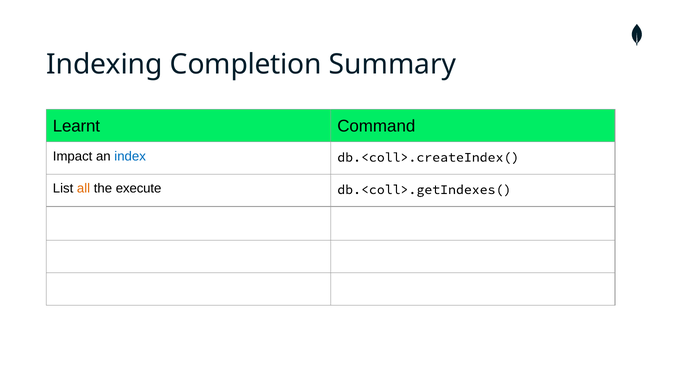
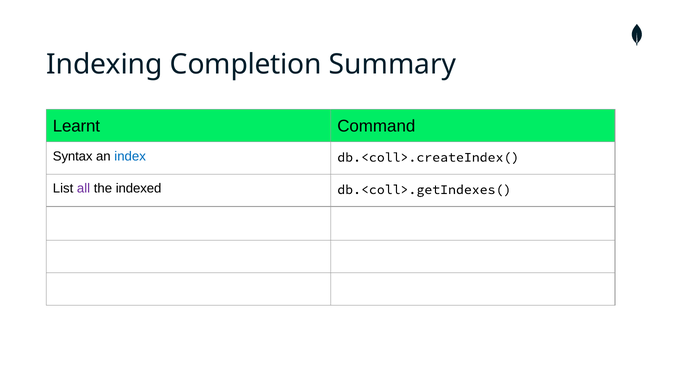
Impact: Impact -> Syntax
all colour: orange -> purple
execute: execute -> indexed
